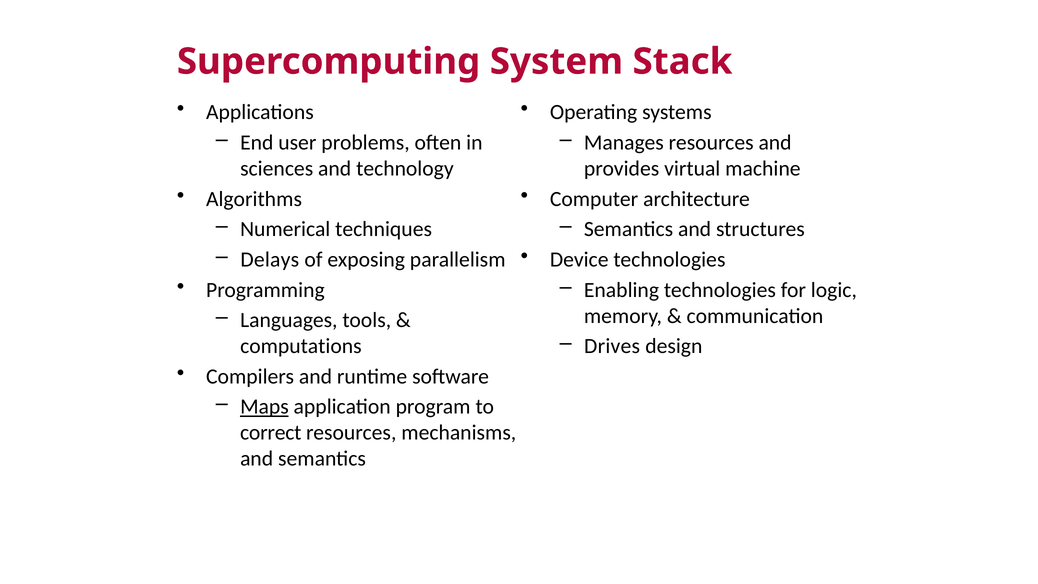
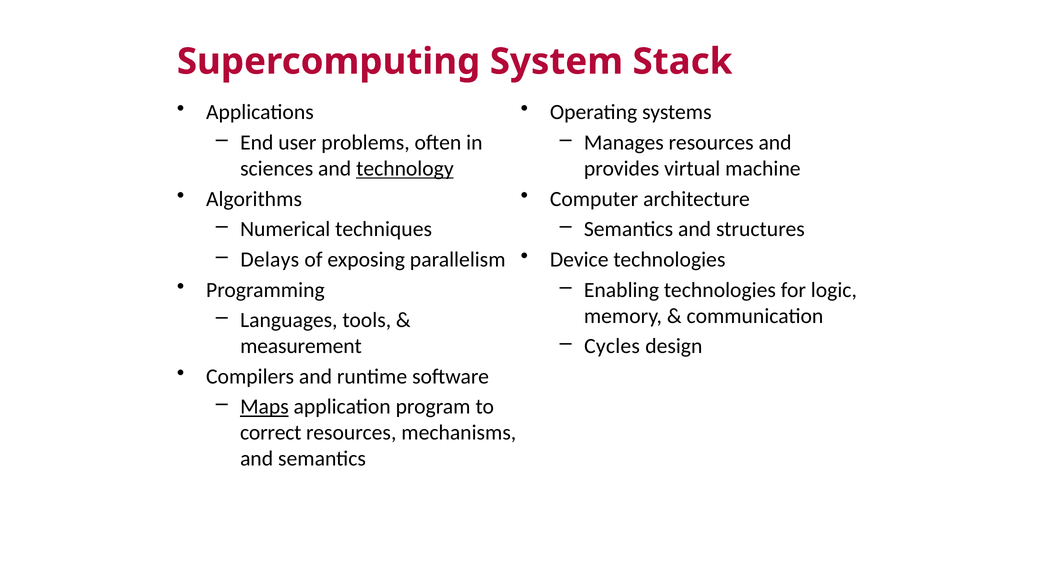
technology underline: none -> present
Drives: Drives -> Cycles
computations: computations -> measurement
